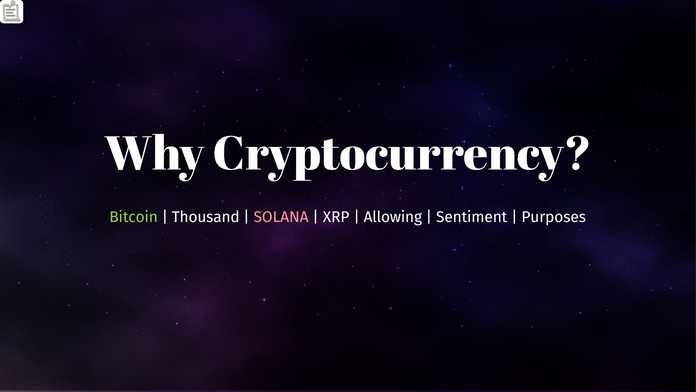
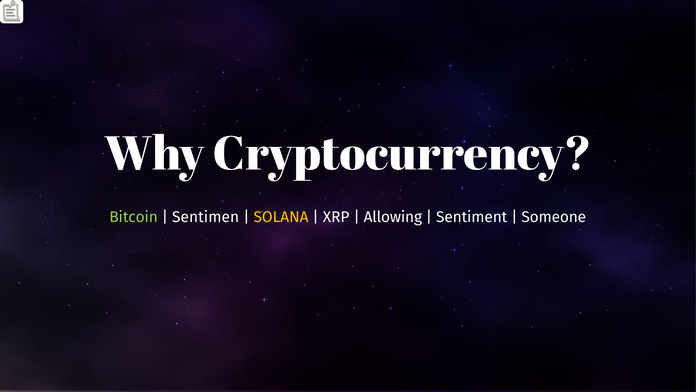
Thousand: Thousand -> Sentimen
SOLANA colour: pink -> yellow
Purposes: Purposes -> Someone
